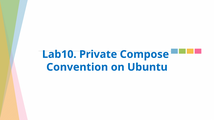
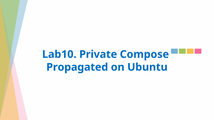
Convention: Convention -> Propagated
